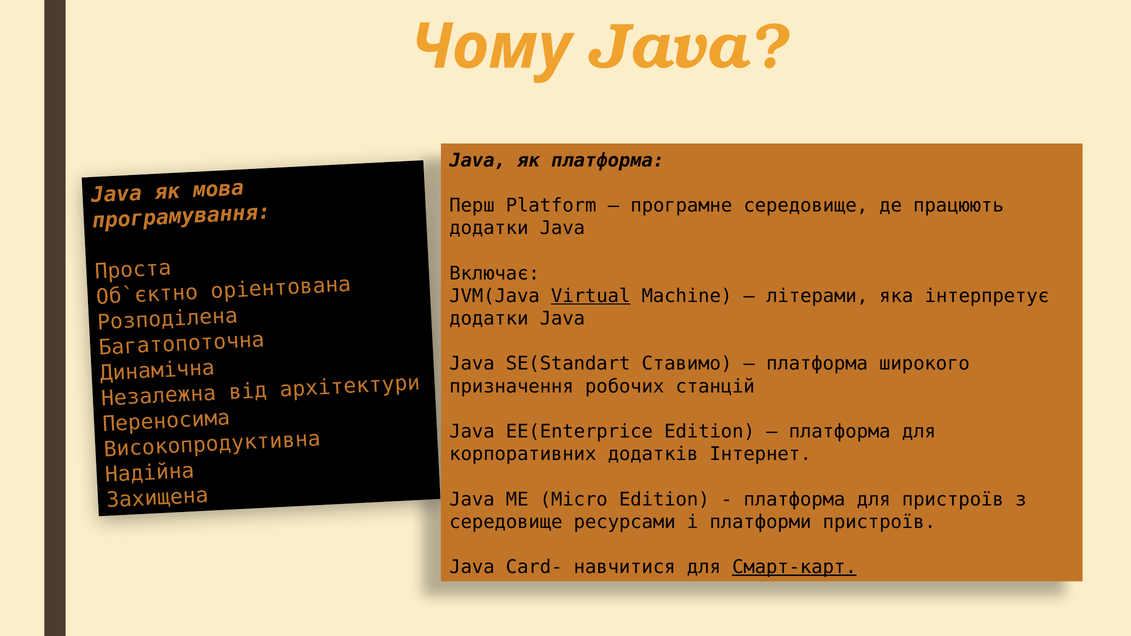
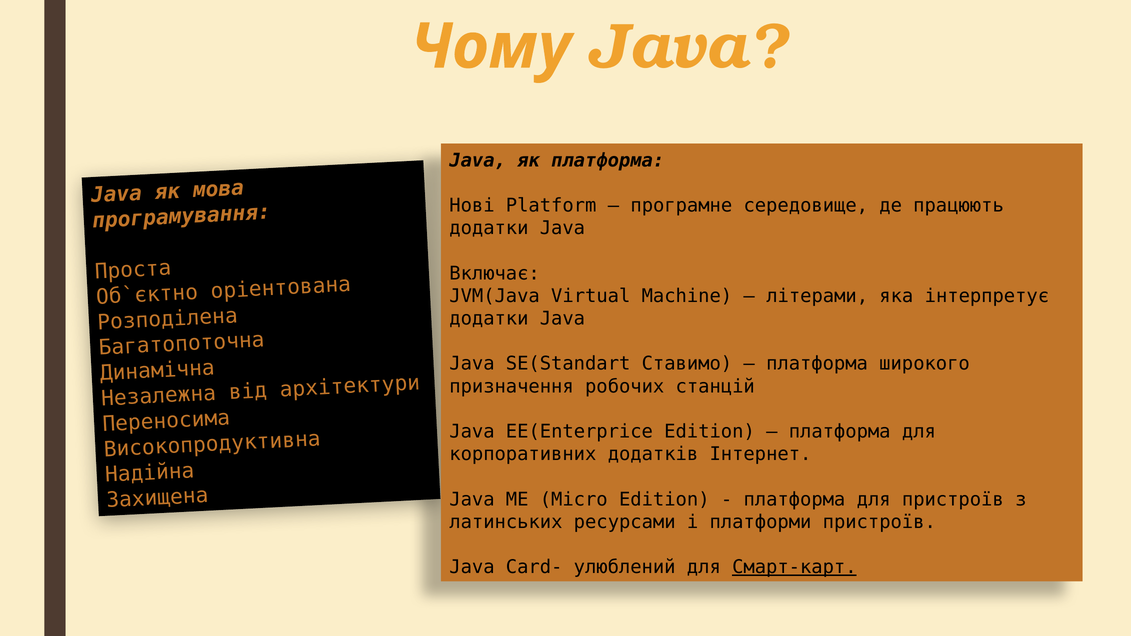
Перш: Перш -> Нові
Virtual underline: present -> none
середовище at (506, 522): середовище -> латинських
навчитися: навчитися -> улюблений
